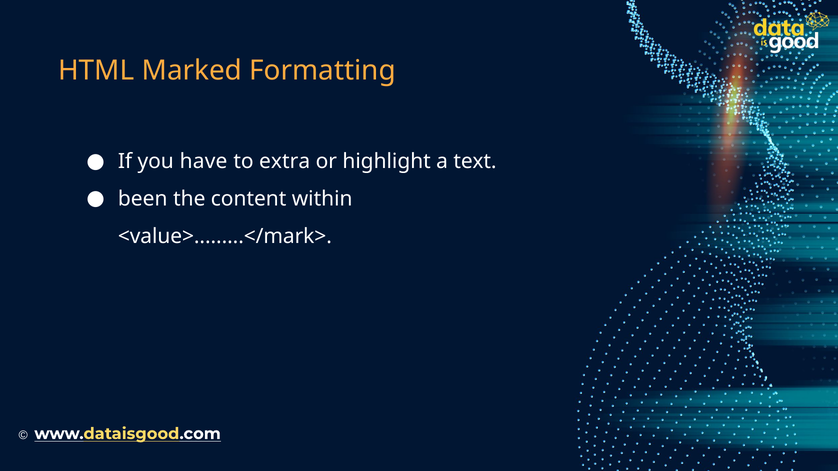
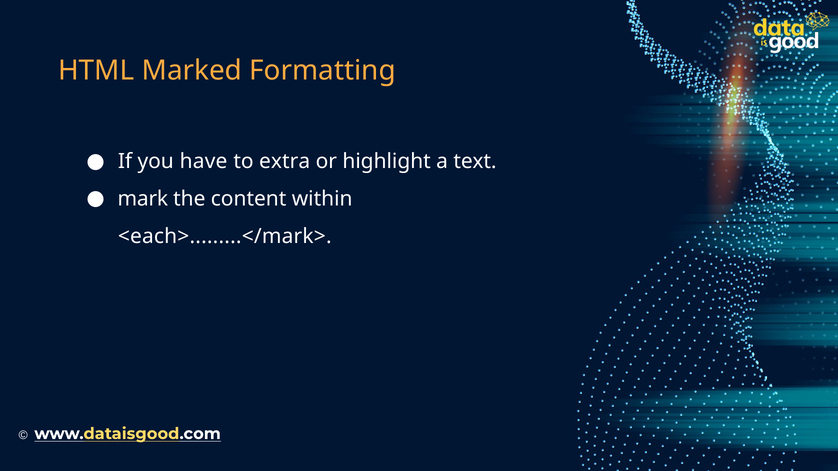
been: been -> mark
<value>.........</mark>: <value>.........</mark> -> <each>.........</mark>
